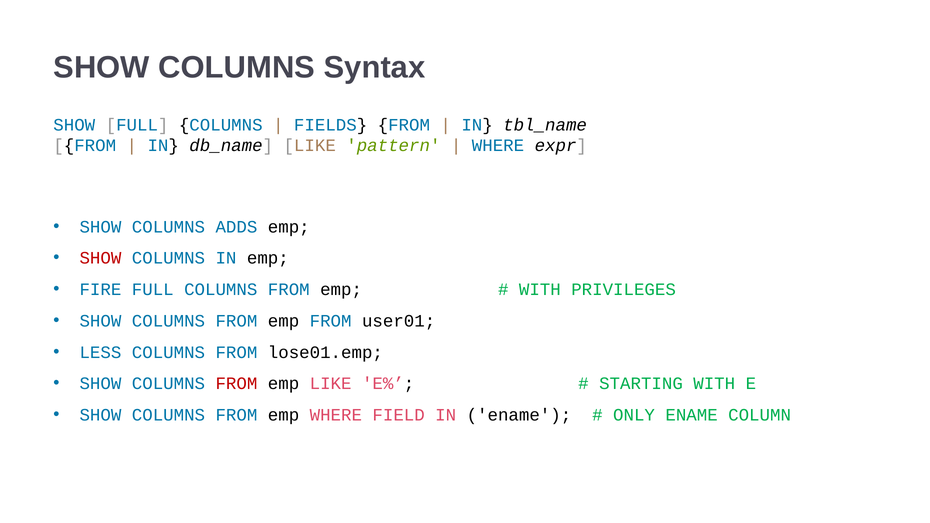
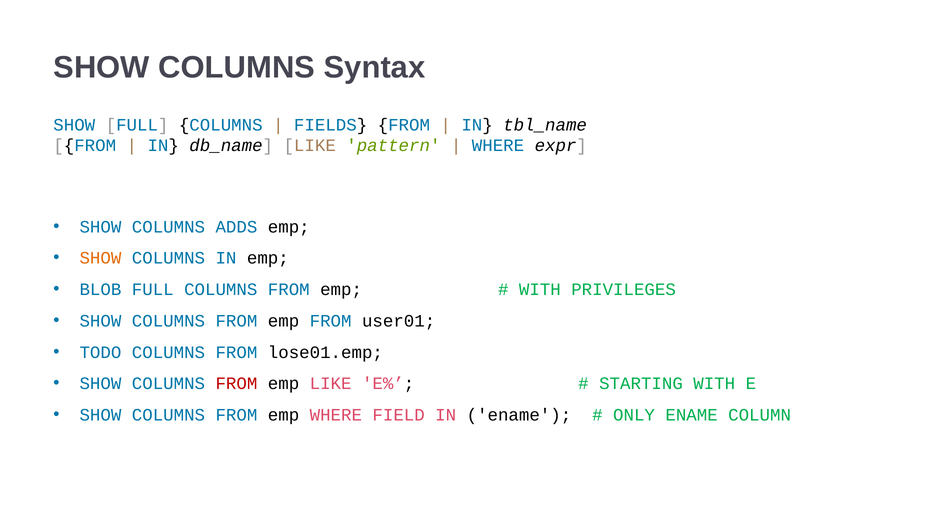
SHOW at (100, 258) colour: red -> orange
FIRE: FIRE -> BLOB
LESS: LESS -> TODO
